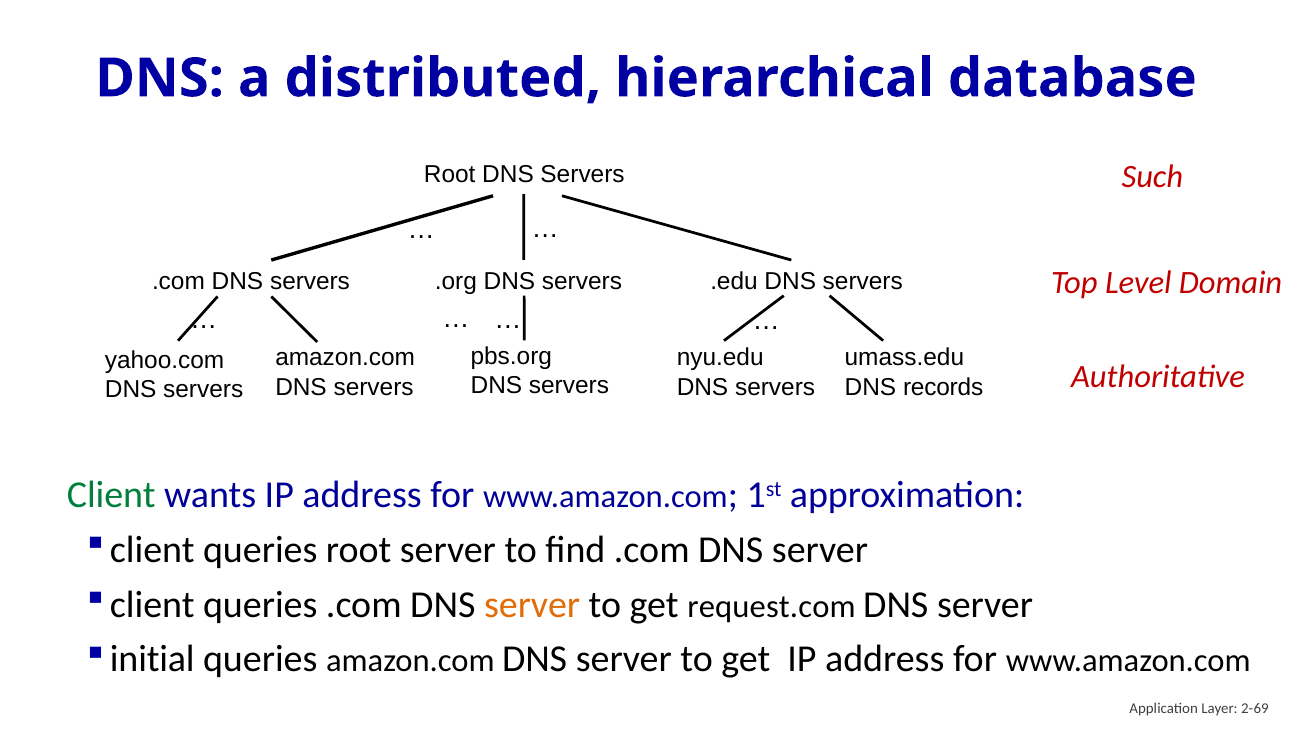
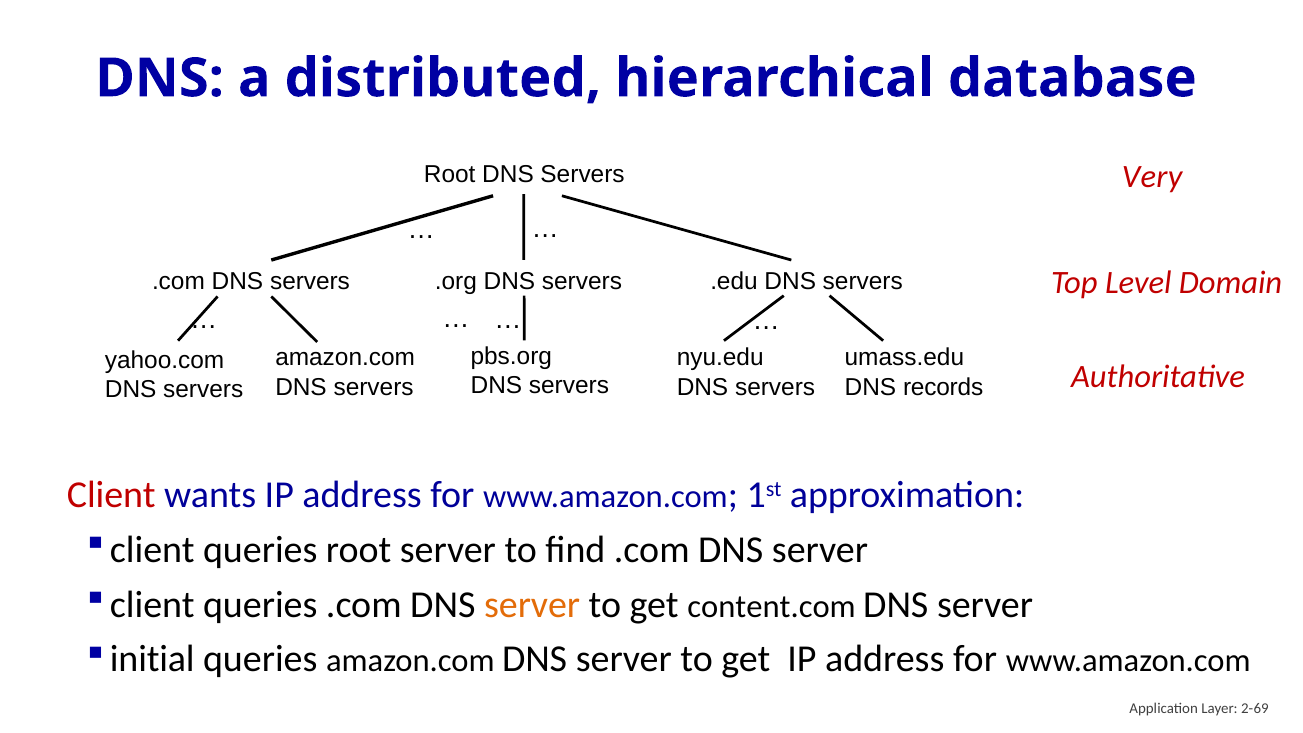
Such: Such -> Very
Client at (111, 495) colour: green -> red
request.com: request.com -> content.com
